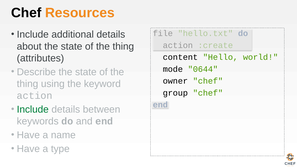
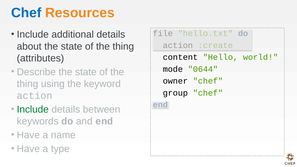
Chef at (26, 13) colour: black -> blue
